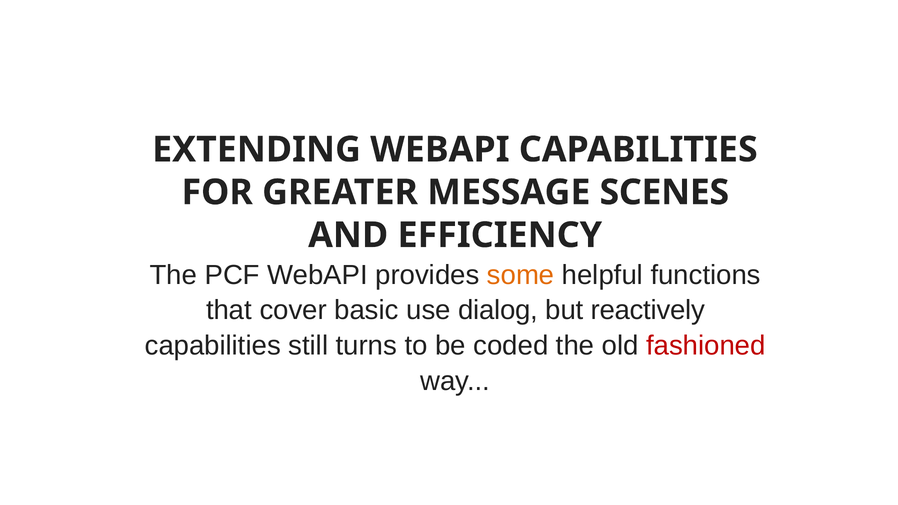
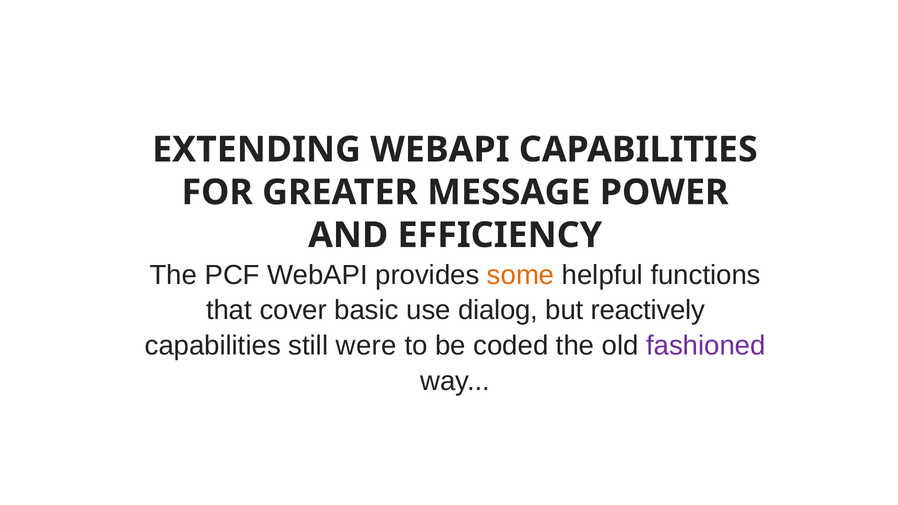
SCENES: SCENES -> POWER
turns: turns -> were
fashioned colour: red -> purple
